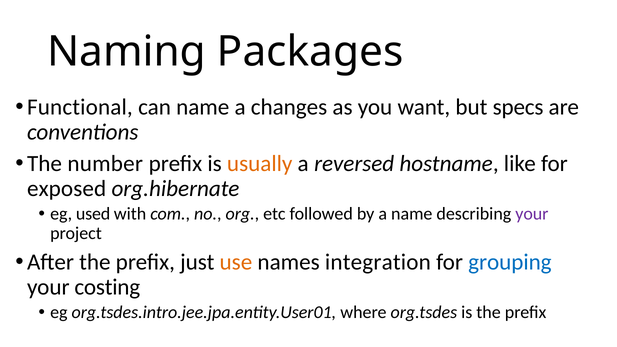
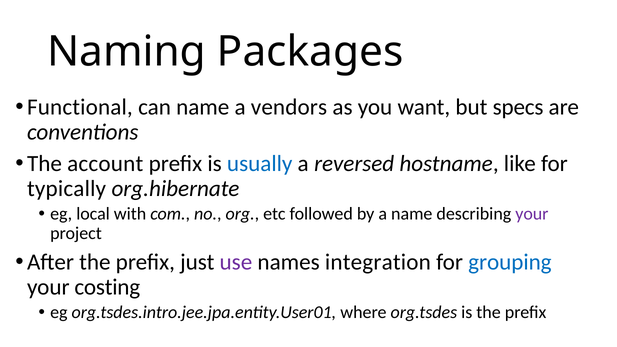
changes: changes -> vendors
number: number -> account
usually colour: orange -> blue
exposed: exposed -> typically
used: used -> local
use colour: orange -> purple
